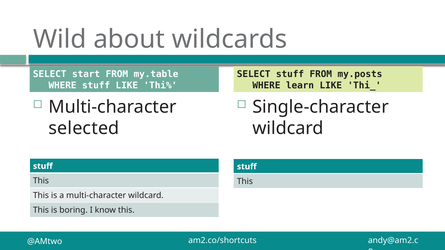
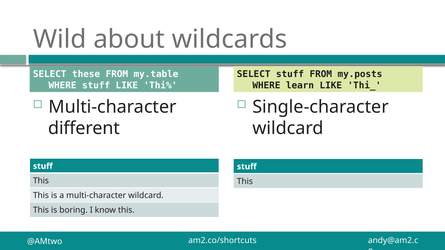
start: start -> these
selected: selected -> different
